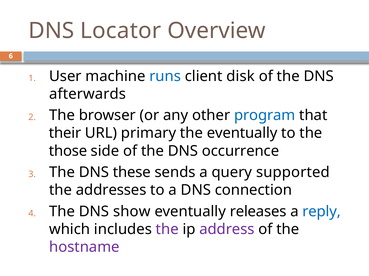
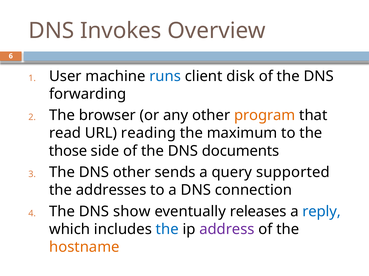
Locator: Locator -> Invokes
afterwards: afterwards -> forwarding
program colour: blue -> orange
their: their -> read
primary: primary -> reading
the eventually: eventually -> maximum
occurrence: occurrence -> documents
DNS these: these -> other
the at (167, 230) colour: purple -> blue
hostname colour: purple -> orange
